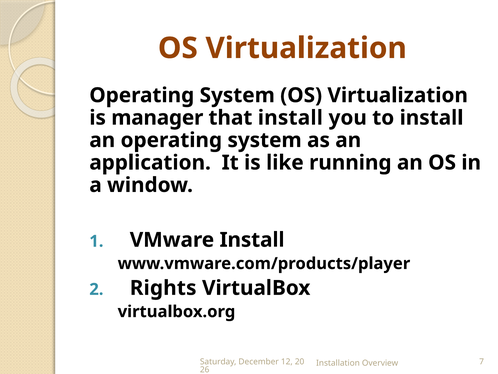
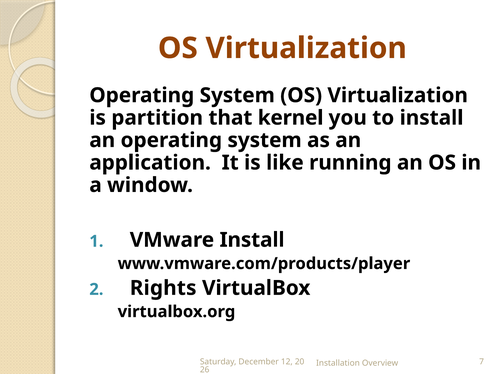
manager: manager -> partition
that install: install -> kernel
